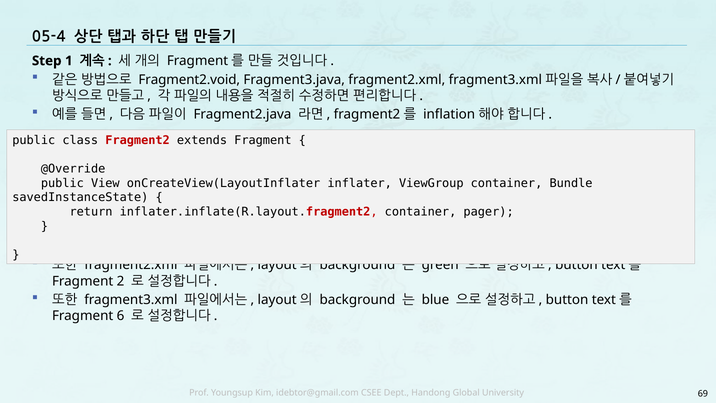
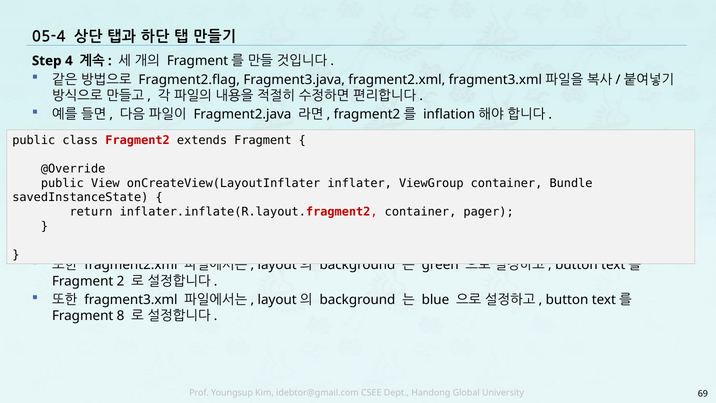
1: 1 -> 4
Fragment2.void: Fragment2.void -> Fragment2.flag
6: 6 -> 8
